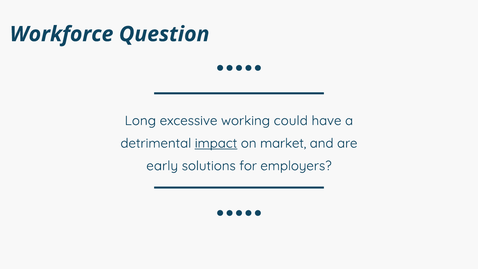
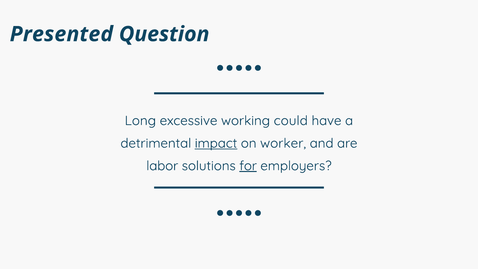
Workforce: Workforce -> Presented
market: market -> worker
early: early -> labor
for underline: none -> present
